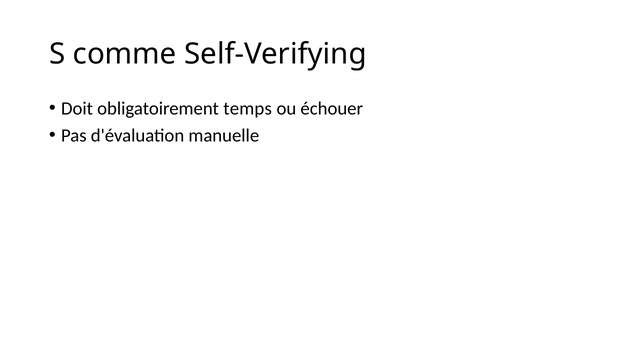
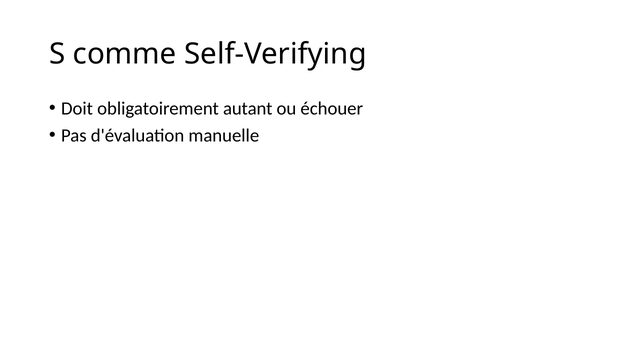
temps: temps -> autant
